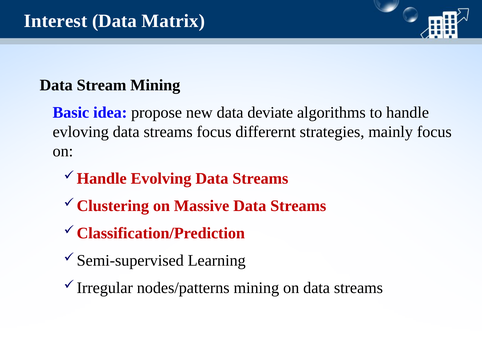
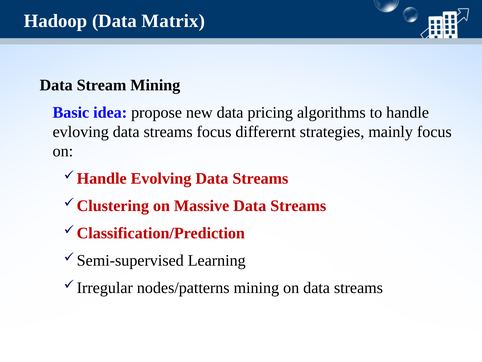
Interest: Interest -> Hadoop
deviate: deviate -> pricing
